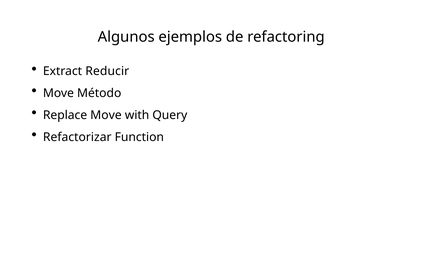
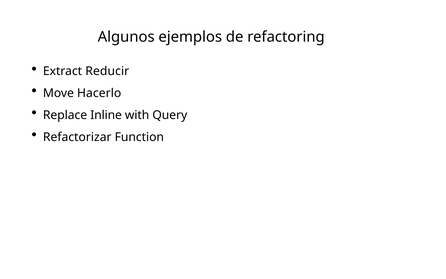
Método: Método -> Hacerlo
Replace Move: Move -> Inline
